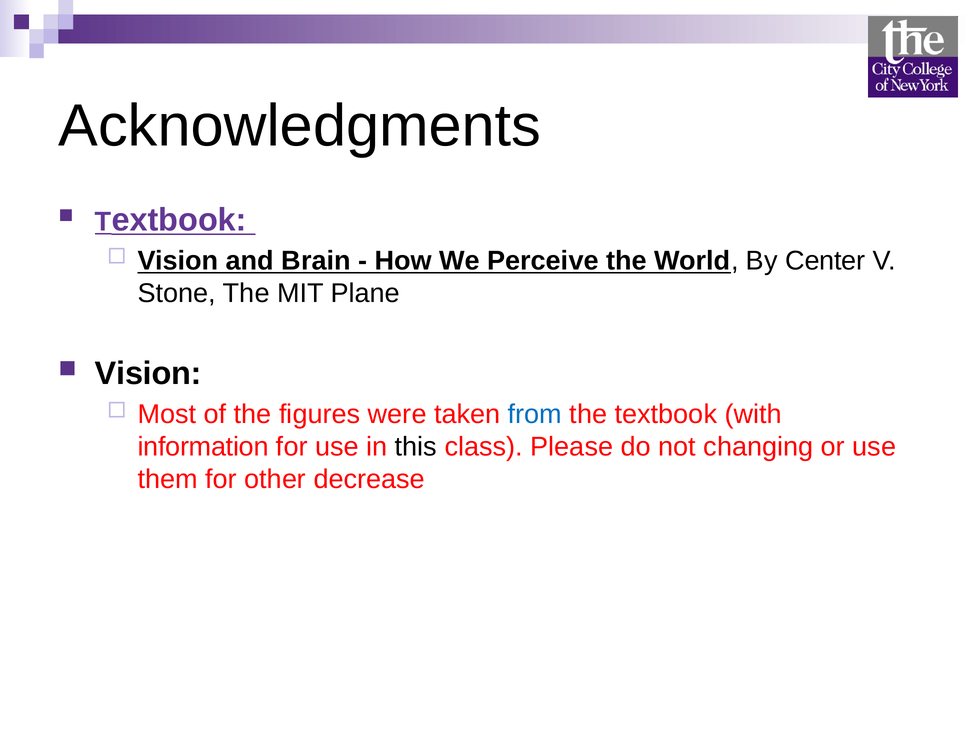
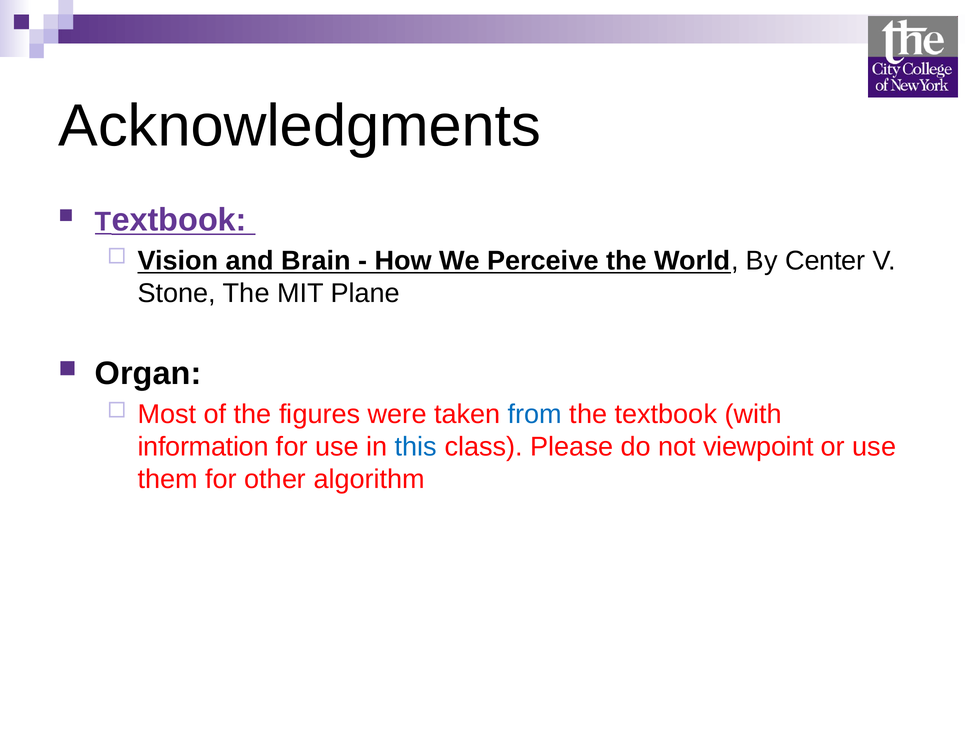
Vision at (148, 374): Vision -> Organ
this colour: black -> blue
changing: changing -> viewpoint
decrease: decrease -> algorithm
